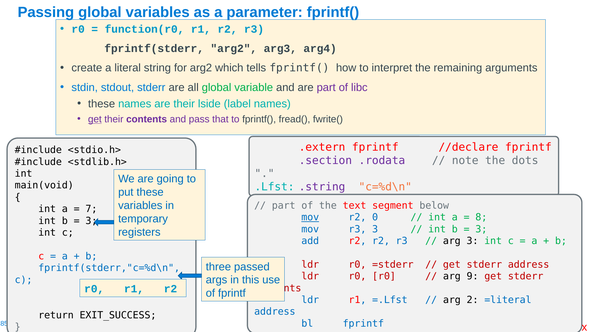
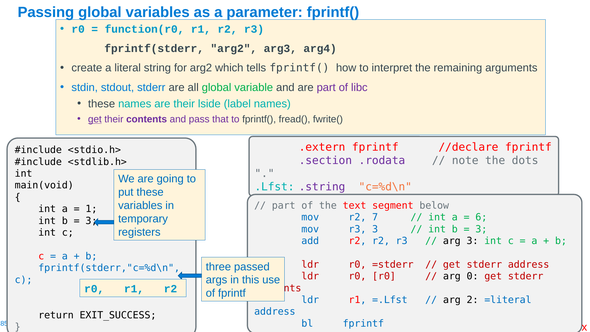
7: 7 -> 1
mov at (310, 217) underline: present -> none
0: 0 -> 7
8: 8 -> 6
9: 9 -> 0
